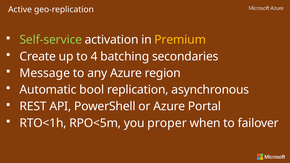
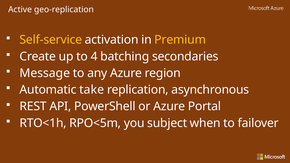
Self-service colour: light green -> yellow
bool: bool -> take
proper: proper -> subject
